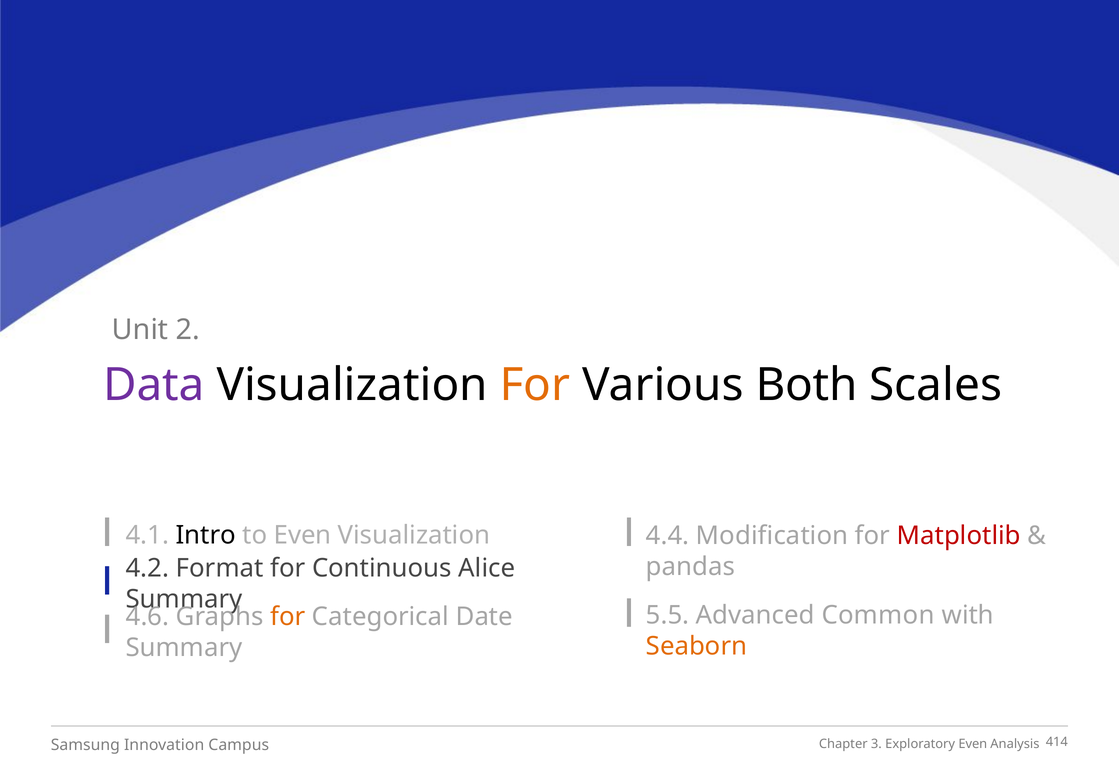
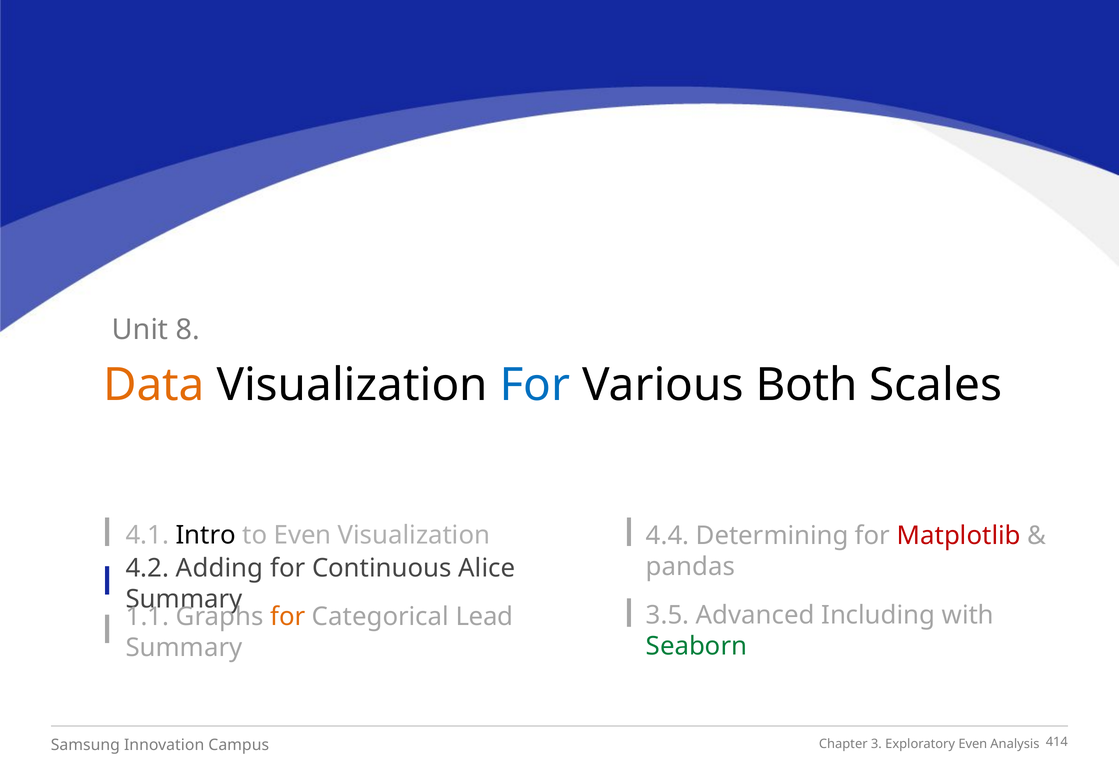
2: 2 -> 8
Data colour: purple -> orange
For at (535, 385) colour: orange -> blue
Modification: Modification -> Determining
Format: Format -> Adding
5.5: 5.5 -> 3.5
Common: Common -> Including
4.6: 4.6 -> 1.1
Date: Date -> Lead
Seaborn colour: orange -> green
